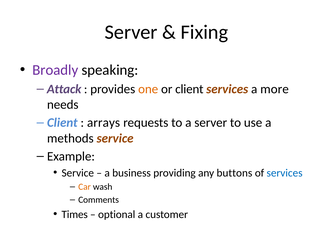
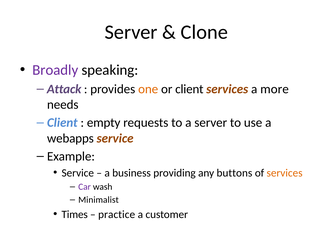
Fixing: Fixing -> Clone
arrays: arrays -> empty
methods: methods -> webapps
services at (285, 173) colour: blue -> orange
Car colour: orange -> purple
Comments: Comments -> Minimalist
optional: optional -> practice
